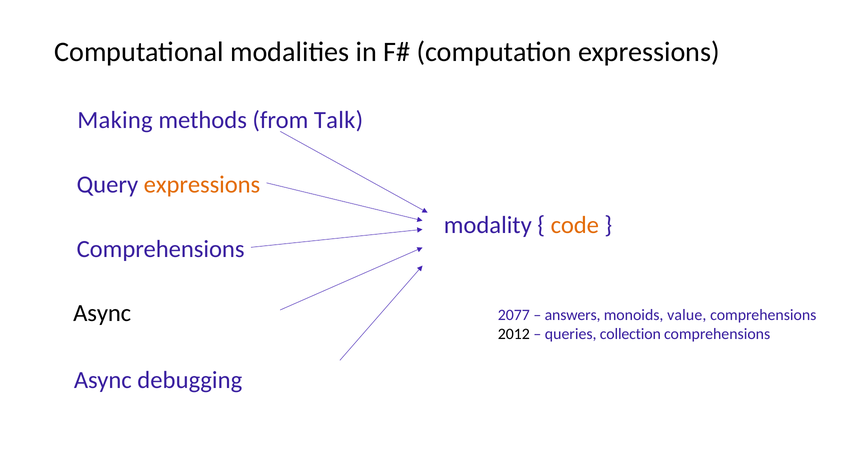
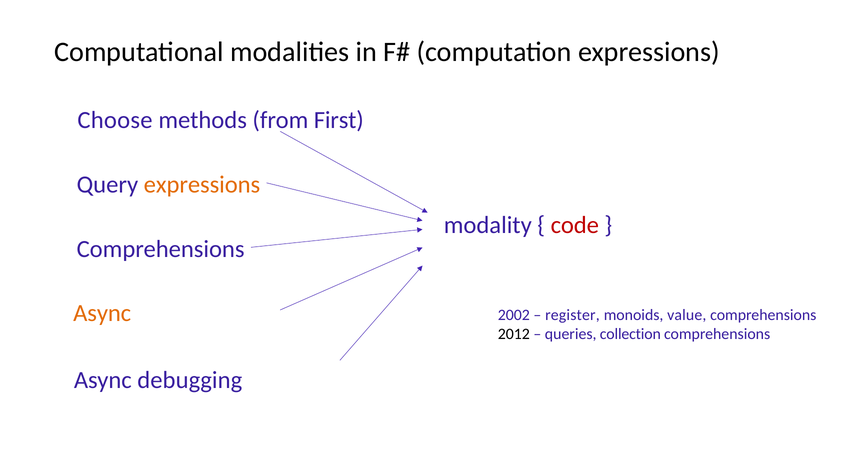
Making: Making -> Choose
Talk: Talk -> First
code colour: orange -> red
Async at (102, 313) colour: black -> orange
2077: 2077 -> 2002
answers: answers -> register
